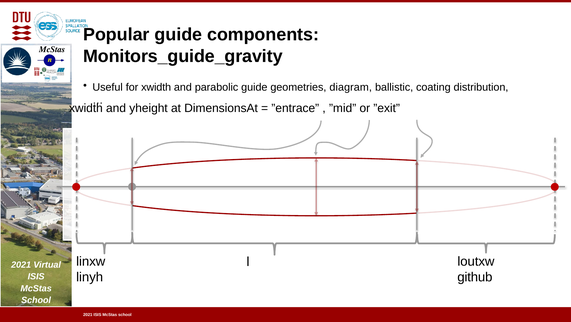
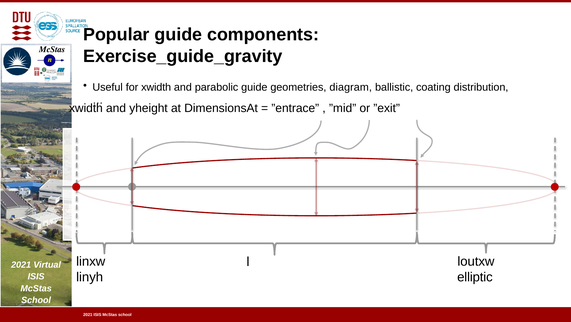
Monitors_guide_gravity: Monitors_guide_gravity -> Exercise_guide_gravity
github: github -> elliptic
